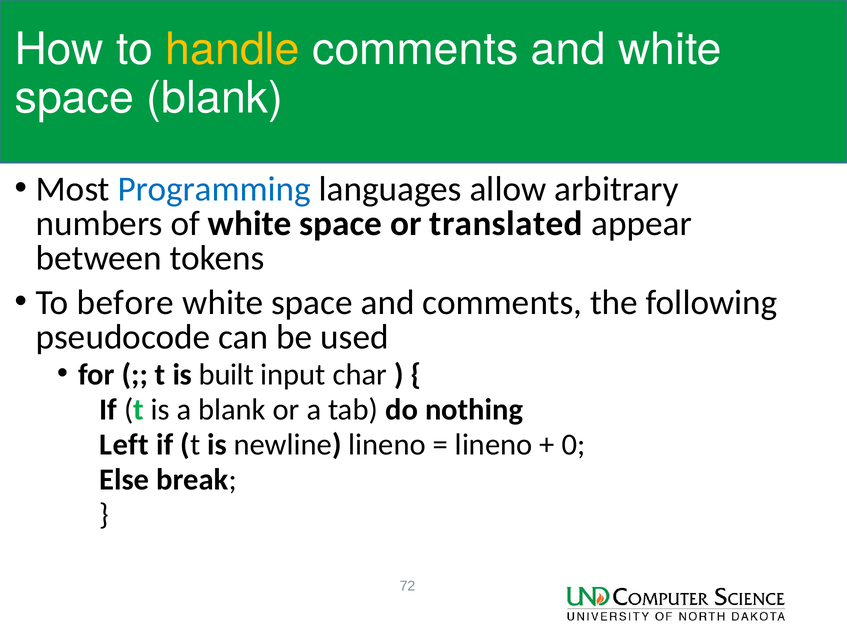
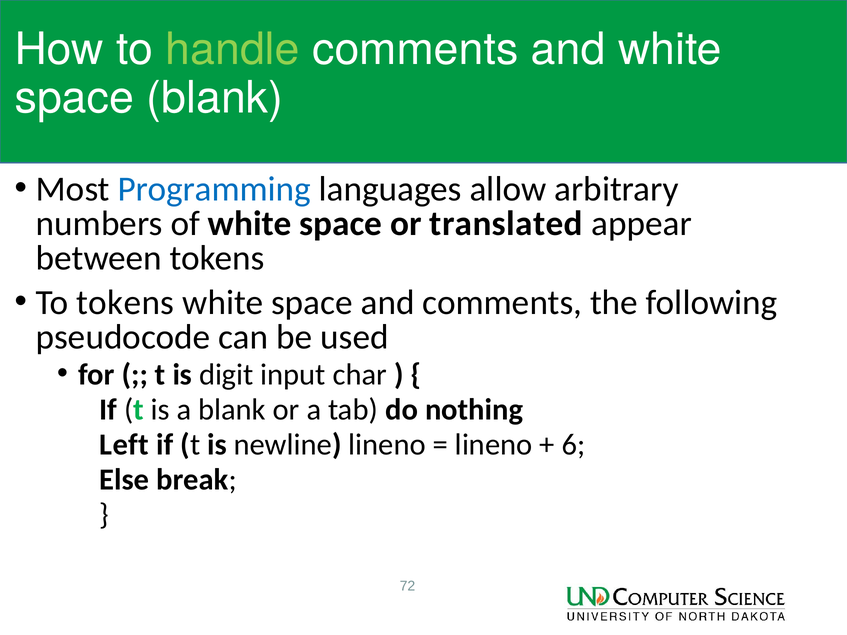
handle colour: yellow -> light green
To before: before -> tokens
built: built -> digit
0: 0 -> 6
